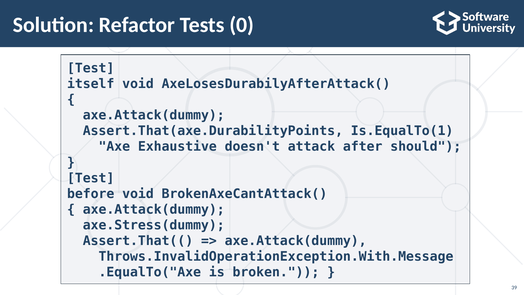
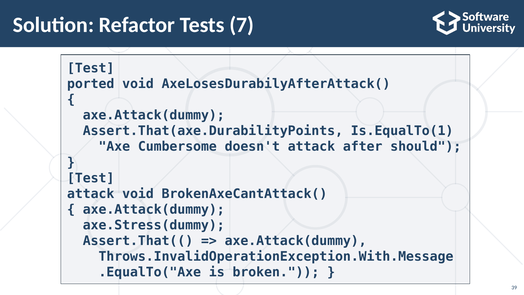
0: 0 -> 7
itself: itself -> ported
Exhaustive: Exhaustive -> Cumbersome
before at (91, 194): before -> attack
